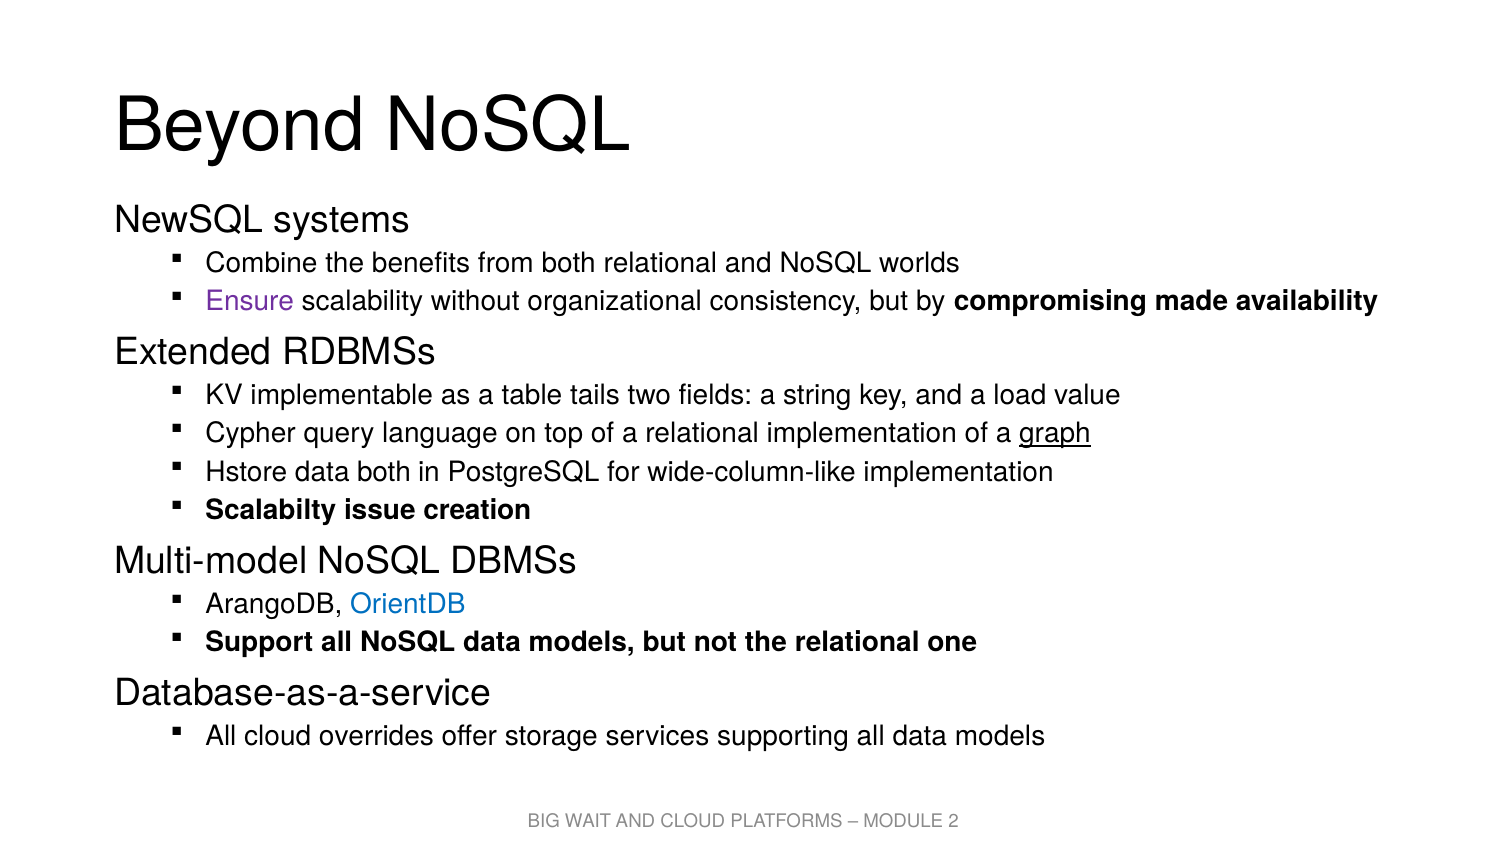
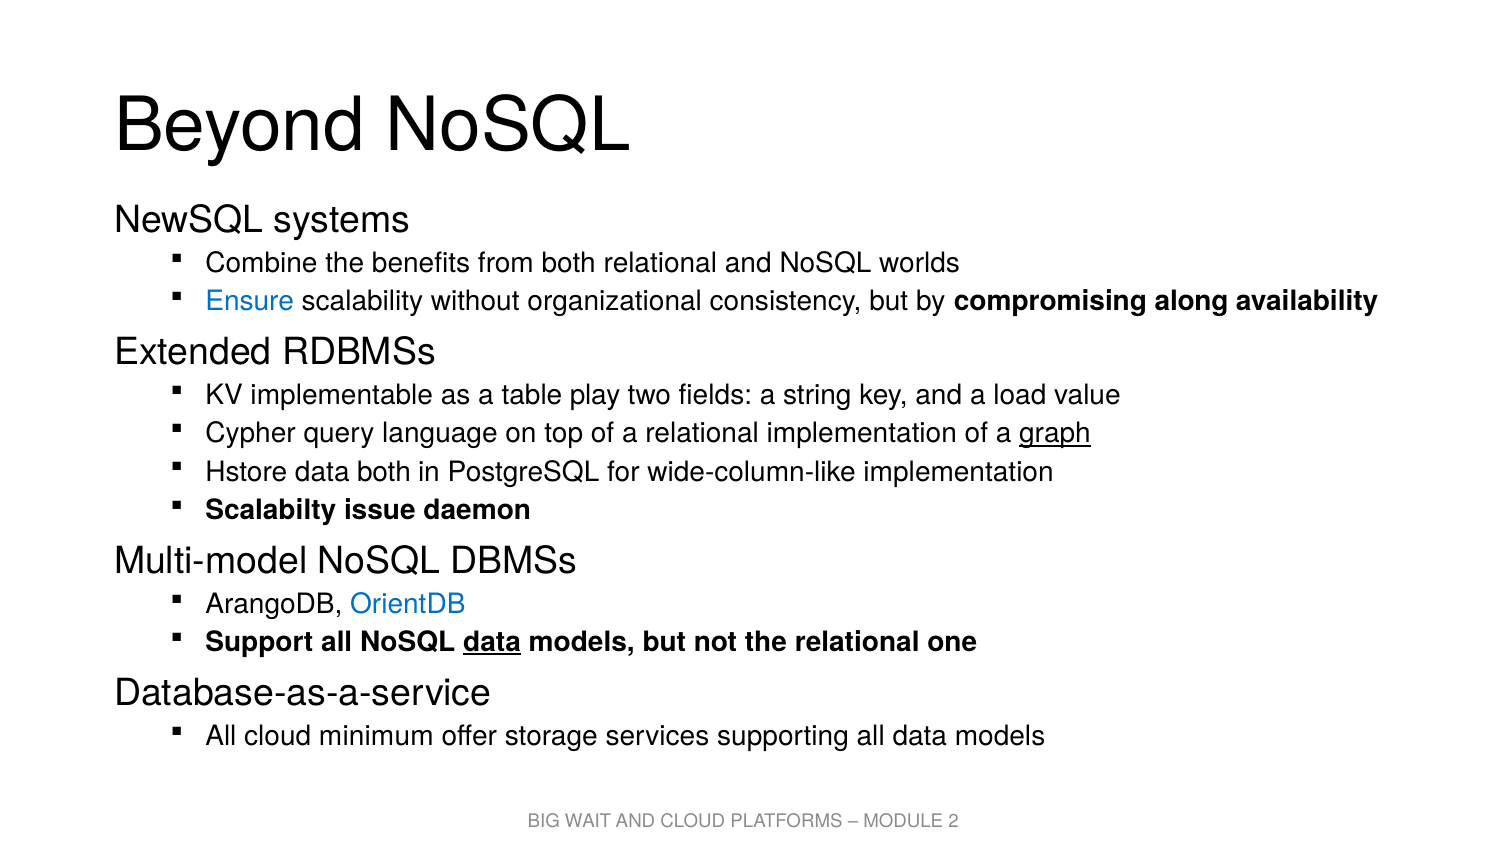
Ensure colour: purple -> blue
made: made -> along
tails: tails -> play
creation: creation -> daemon
data at (492, 642) underline: none -> present
overrides: overrides -> minimum
